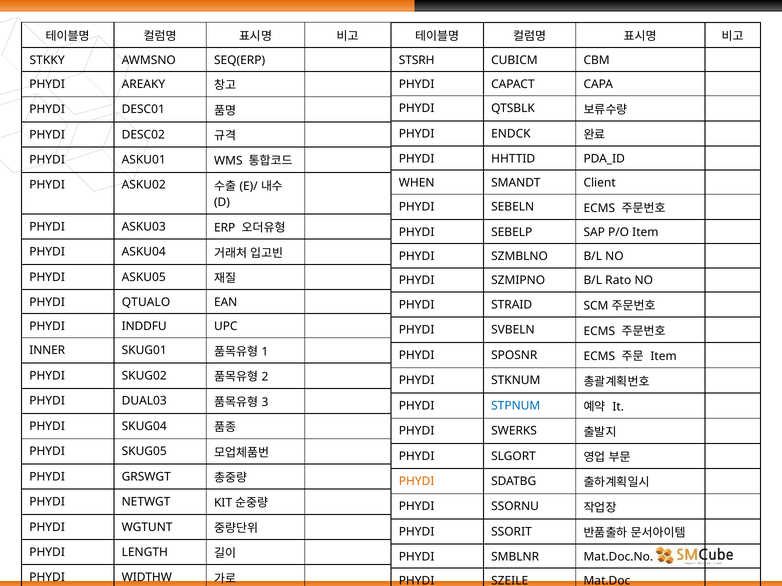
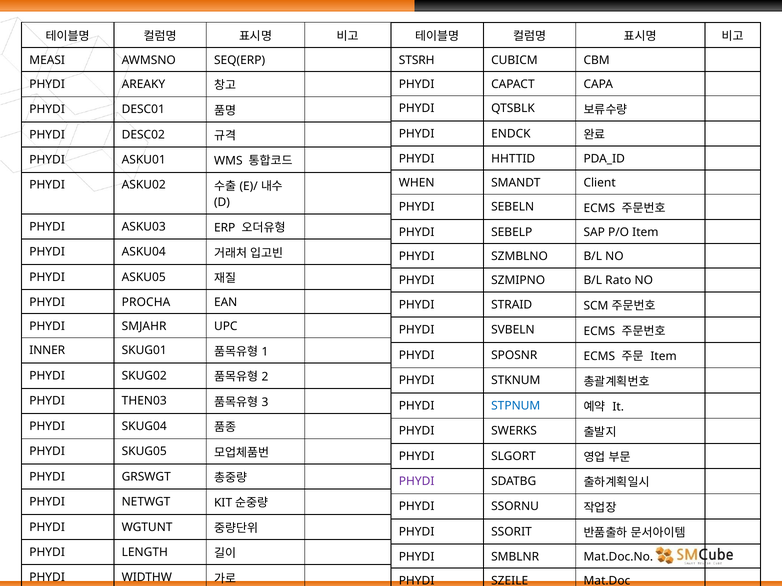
STKKY: STKKY -> MEASI
QTUALO: QTUALO -> PROCHA
INDDFU: INDDFU -> SMJAHR
DUAL03: DUAL03 -> THEN03
PHYDI at (417, 482) colour: orange -> purple
